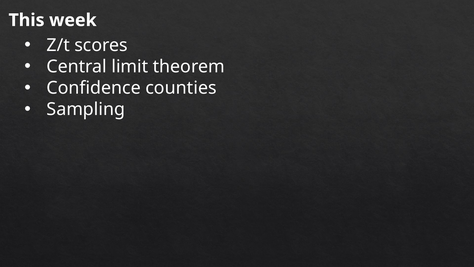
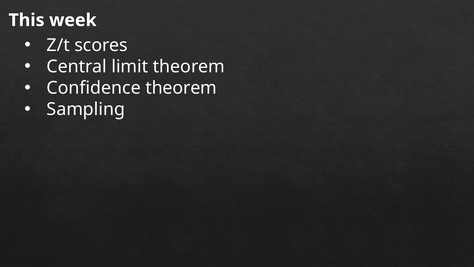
Confidence counties: counties -> theorem
